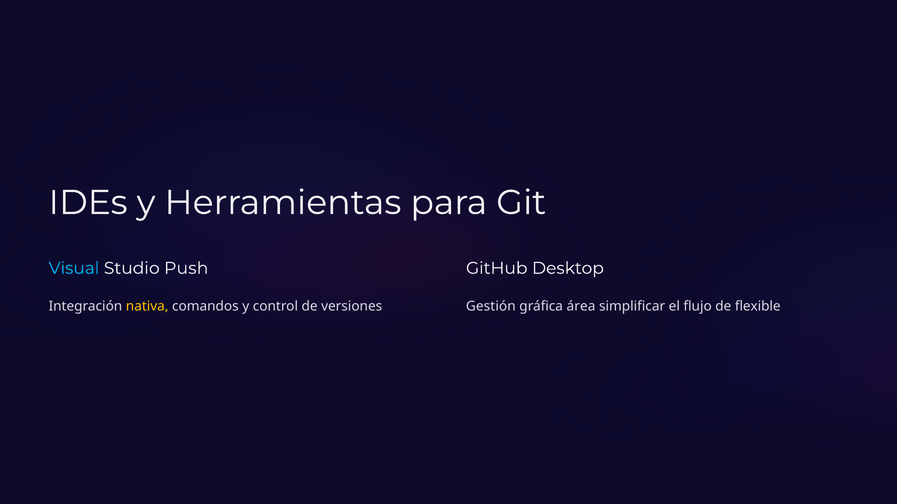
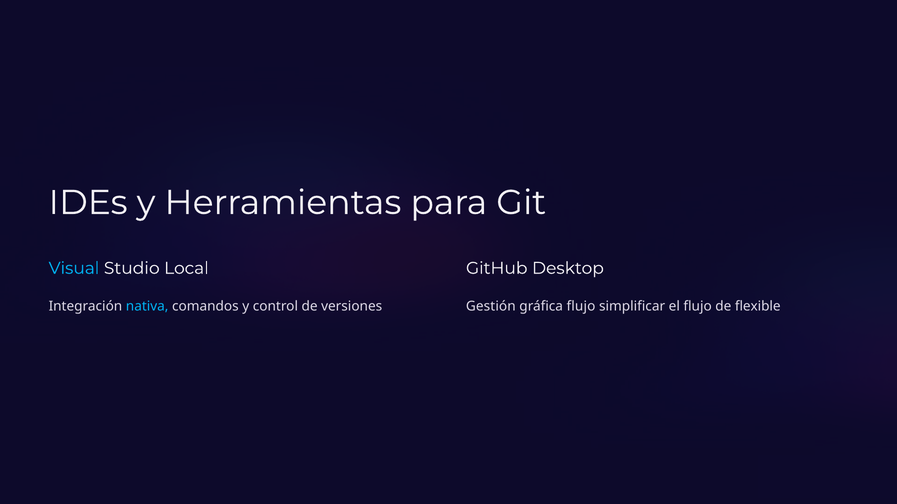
Push: Push -> Local
nativa colour: yellow -> light blue
gráfica área: área -> flujo
